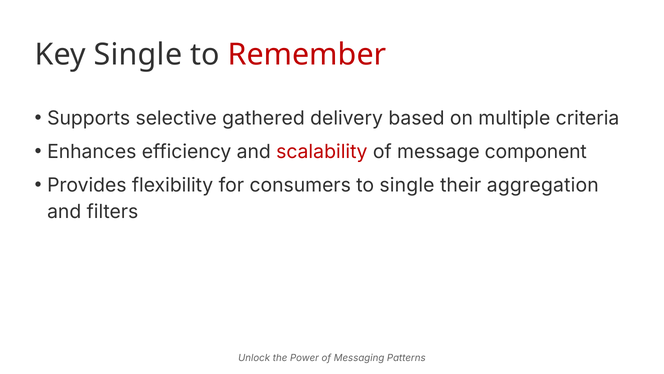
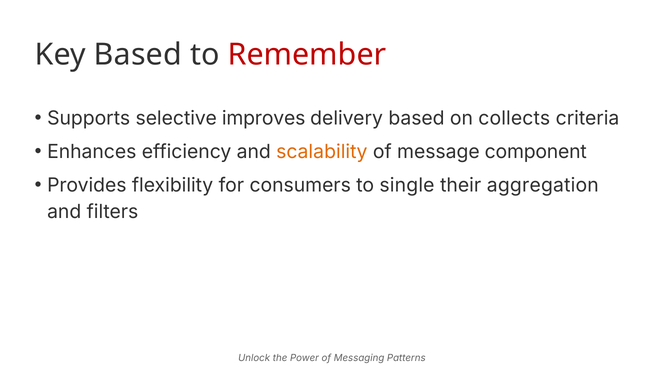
Key Single: Single -> Based
gathered: gathered -> improves
multiple: multiple -> collects
scalability colour: red -> orange
